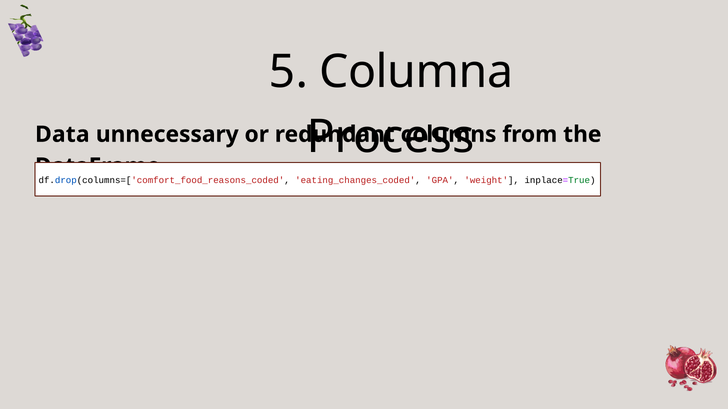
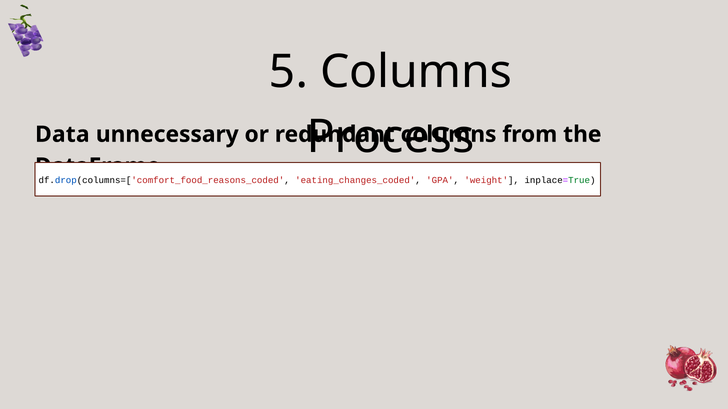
5 Columna: Columna -> Columns
